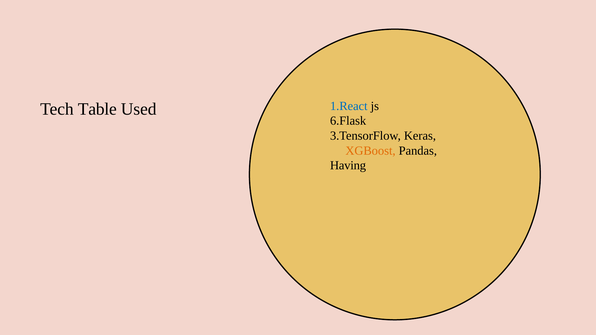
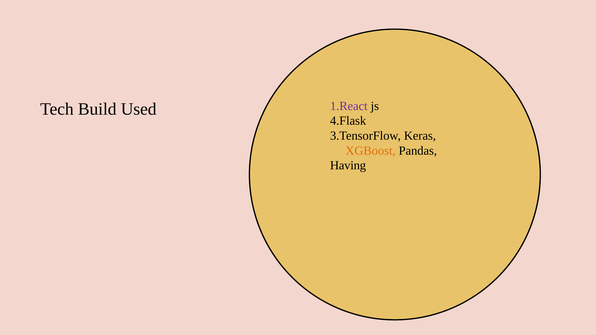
Table: Table -> Build
1.React colour: blue -> purple
6.Flask: 6.Flask -> 4.Flask
